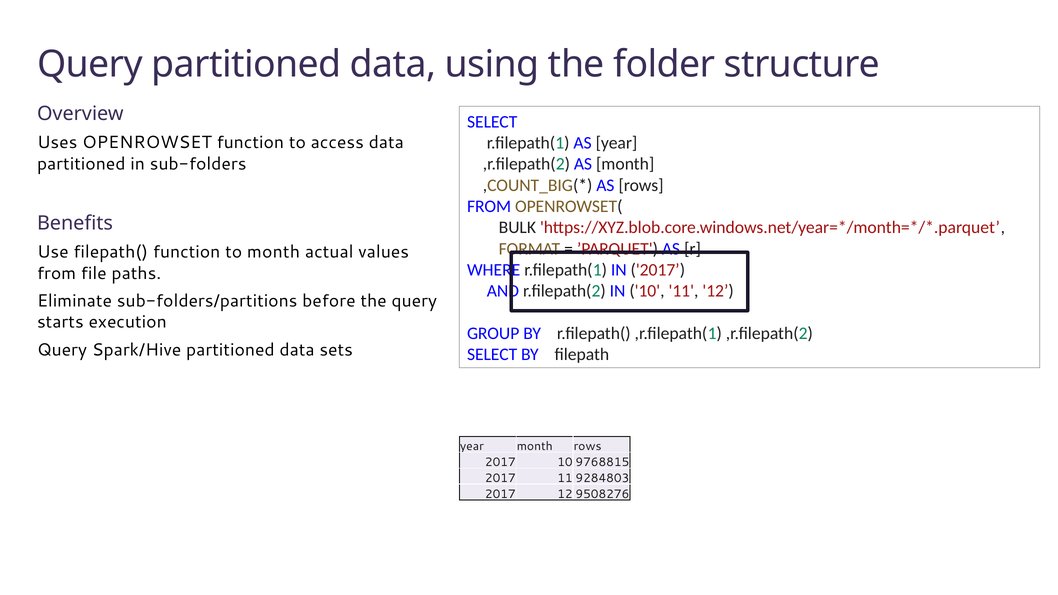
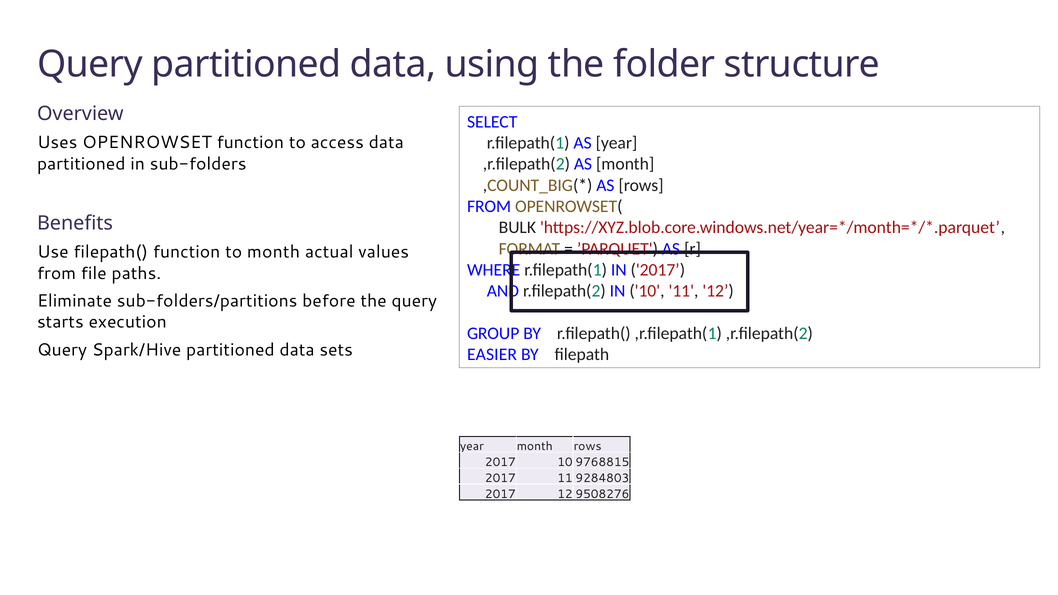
SELECT at (492, 355): SELECT -> EASIER
